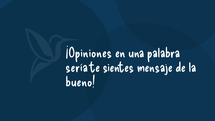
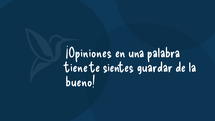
sería: sería -> tiene
mensaje: mensaje -> guardar
